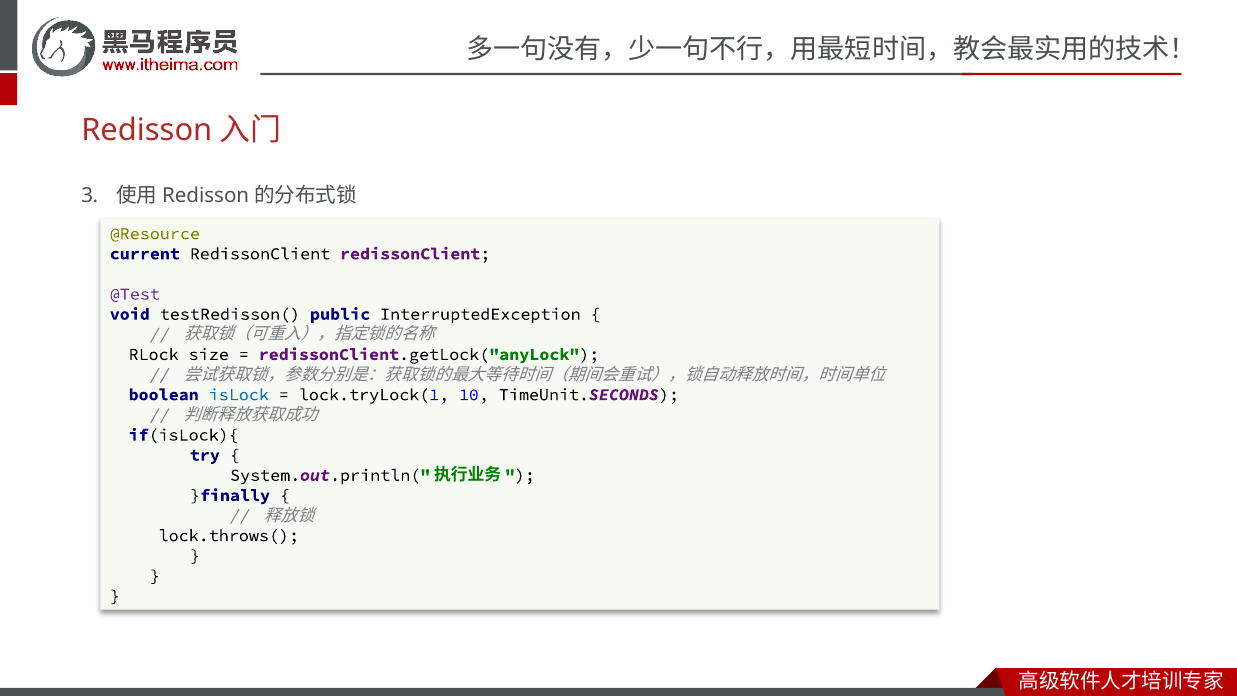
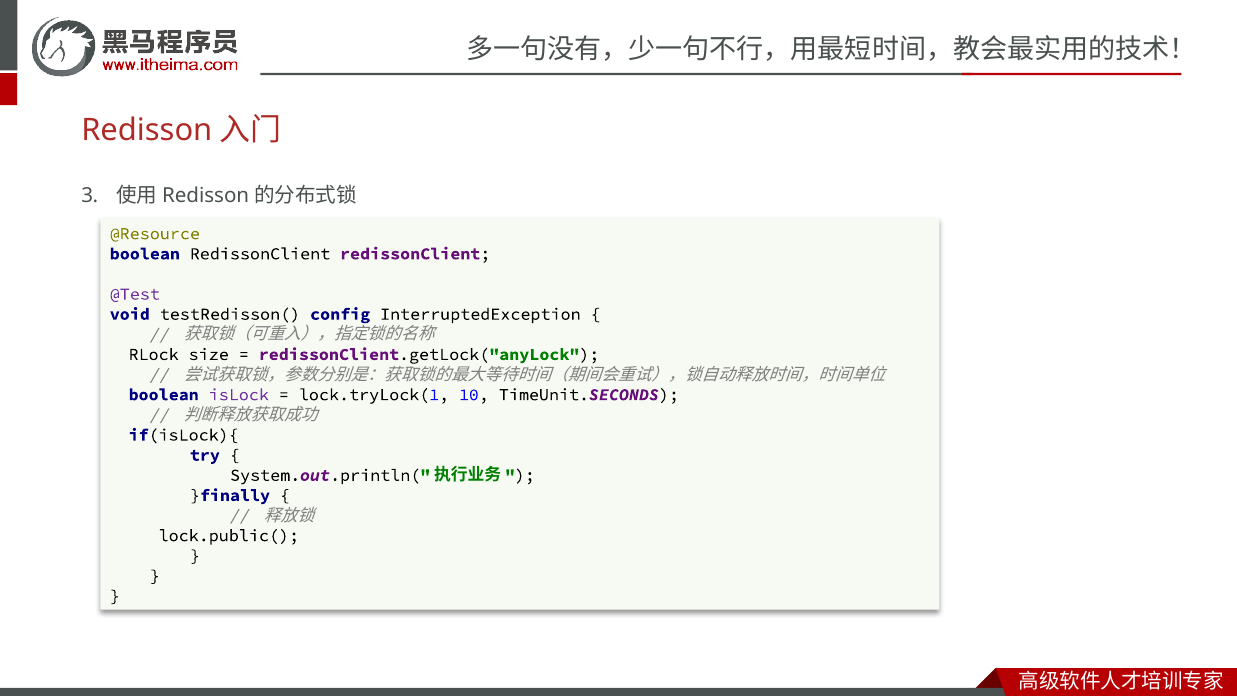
current at (145, 254): current -> boolean
public: public -> config
isLock colour: blue -> purple
lock.throws(: lock.throws( -> lock.public(
